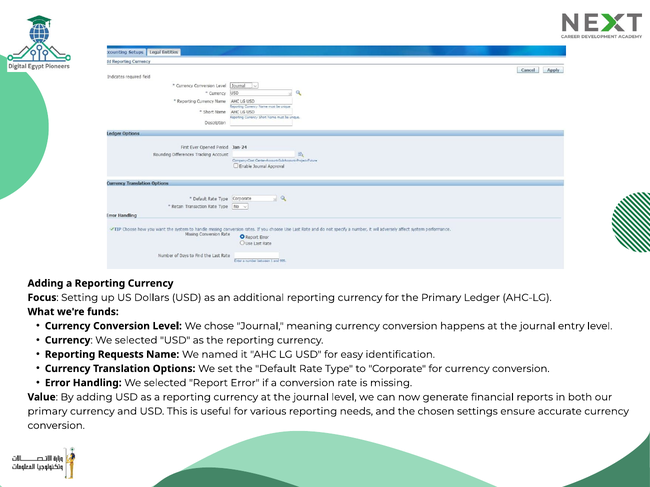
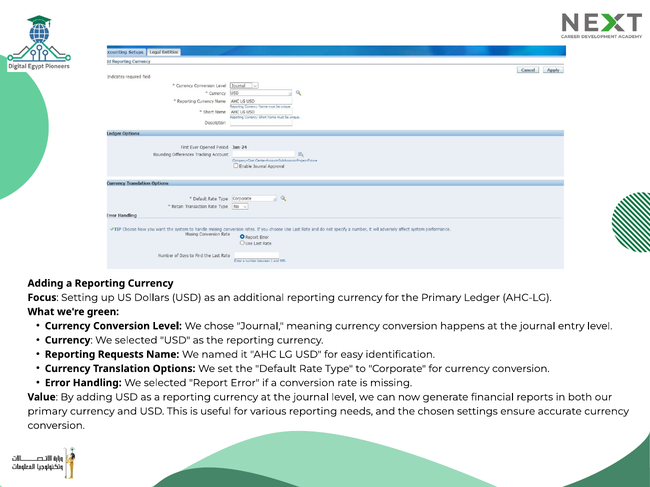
funds: funds -> green
